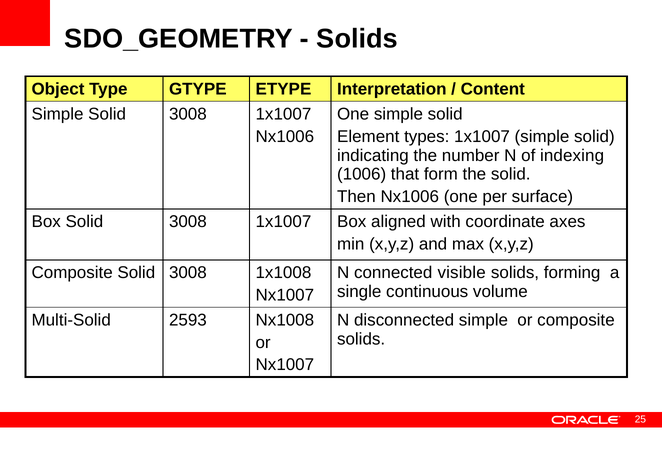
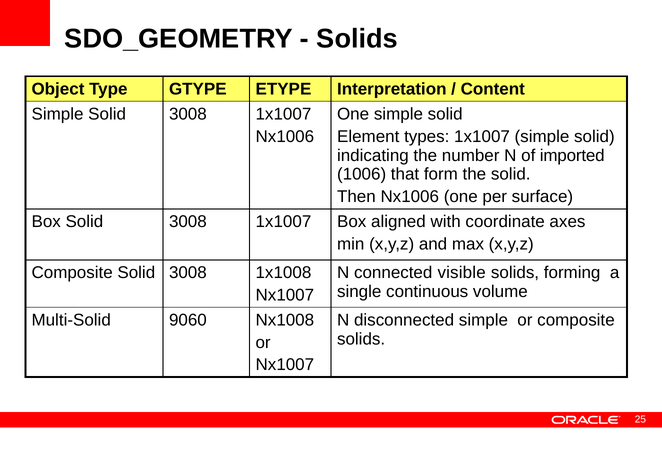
indexing: indexing -> imported
2593: 2593 -> 9060
